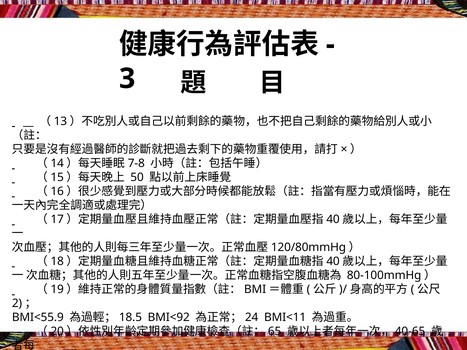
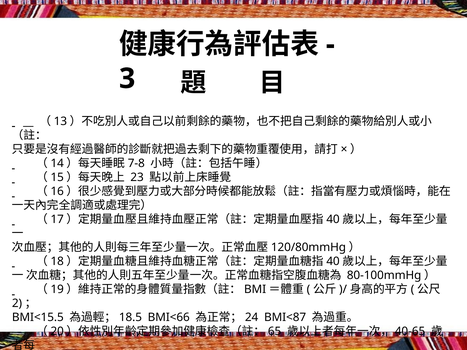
50: 50 -> 23
BMI<55.9: BMI<55.9 -> BMI<15.5
BMI<92: BMI<92 -> BMI<66
BMI<11: BMI<11 -> BMI<87
